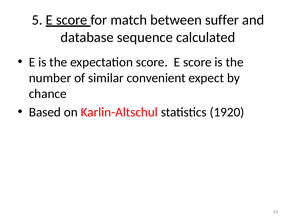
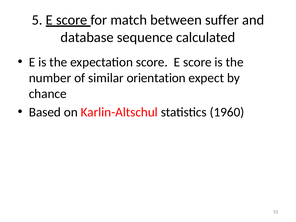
convenient: convenient -> orientation
1920: 1920 -> 1960
